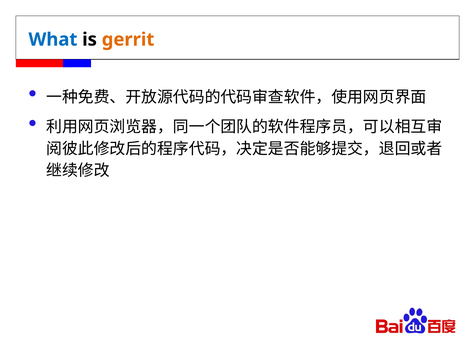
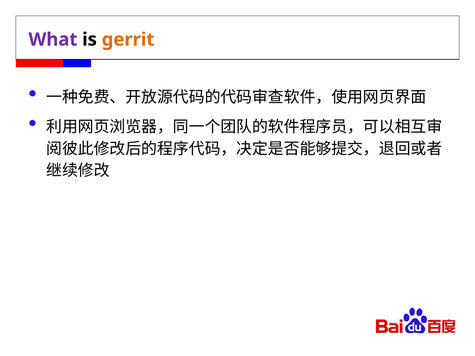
What colour: blue -> purple
